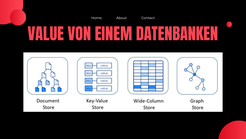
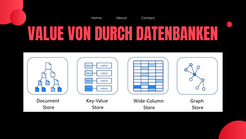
EINEM: EINEM -> DURCH
